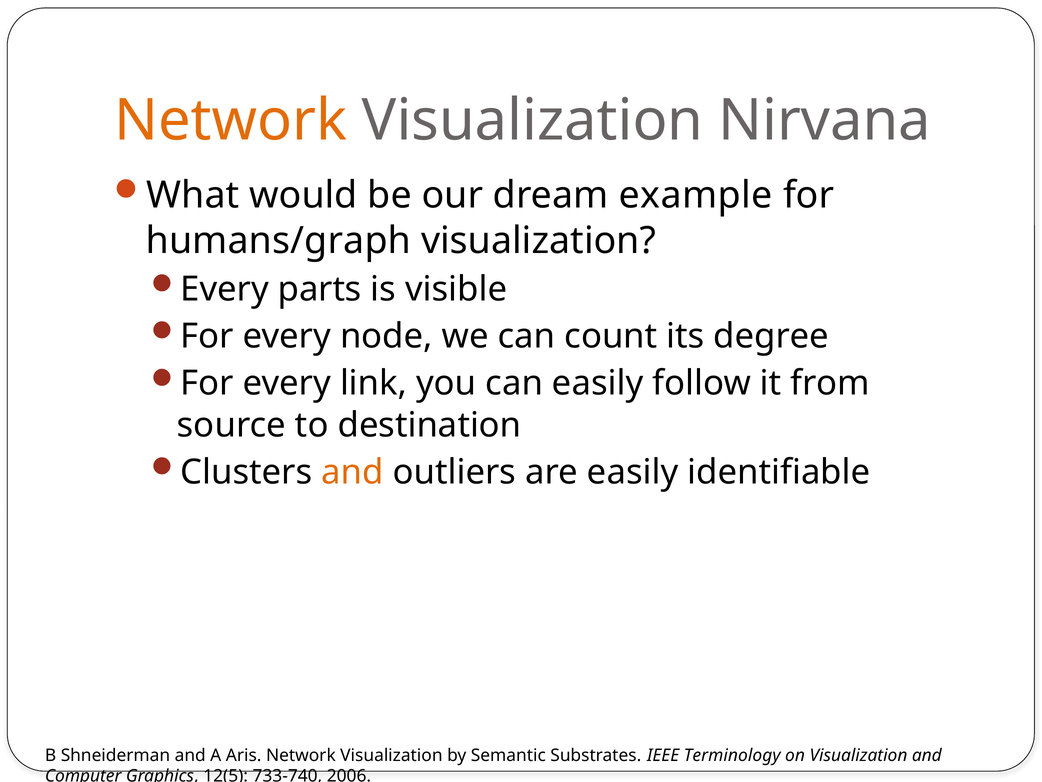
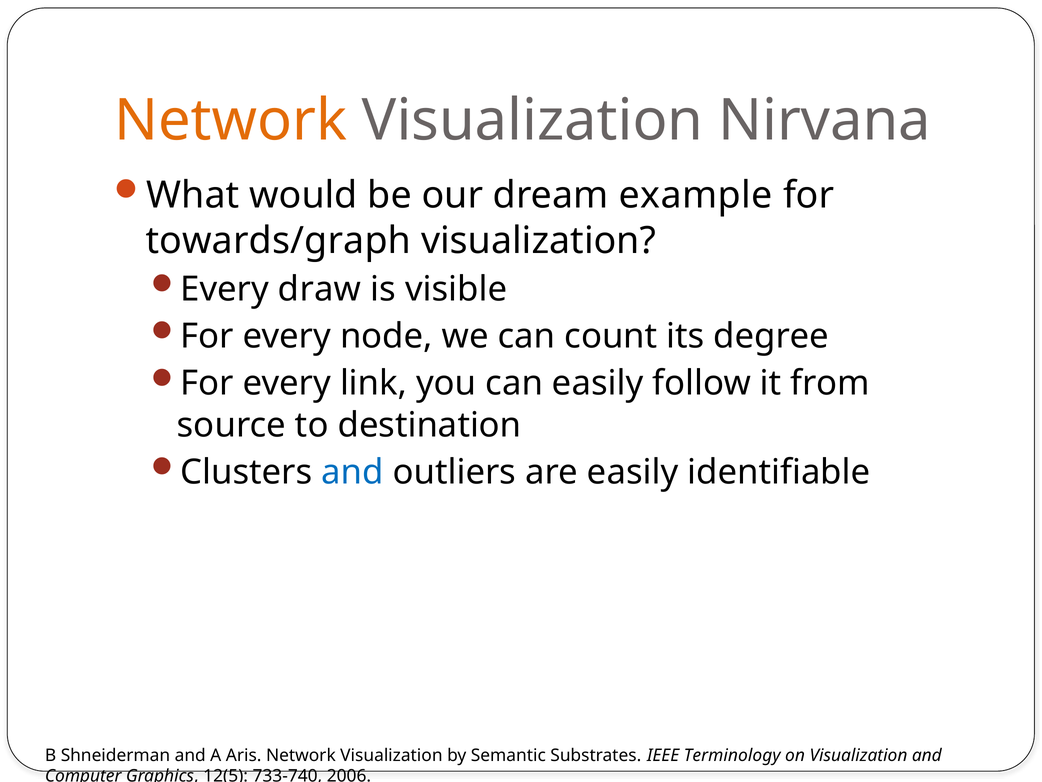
humans/graph: humans/graph -> towards/graph
parts: parts -> draw
and at (353, 472) colour: orange -> blue
